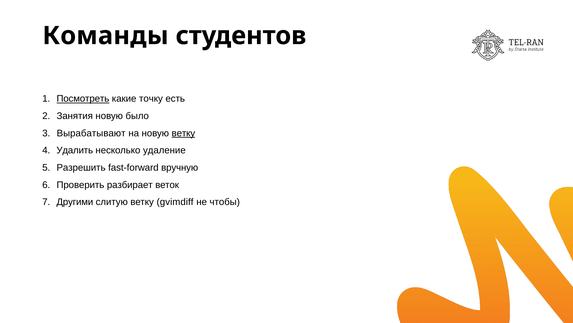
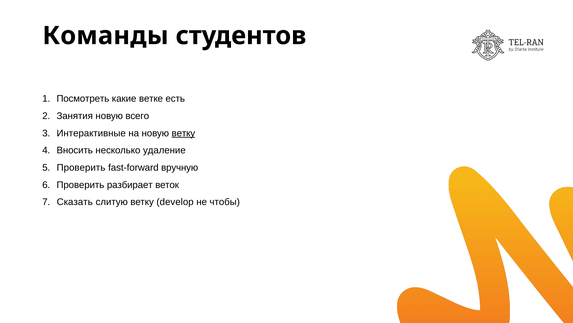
Посмотреть underline: present -> none
точку: точку -> ветке
было: было -> всего
Вырабатывают: Вырабатывают -> Интерактивные
Удалить: Удалить -> Вносить
Разрешить at (81, 167): Разрешить -> Проверить
Другими: Другими -> Сказать
gvimdiff: gvimdiff -> develop
